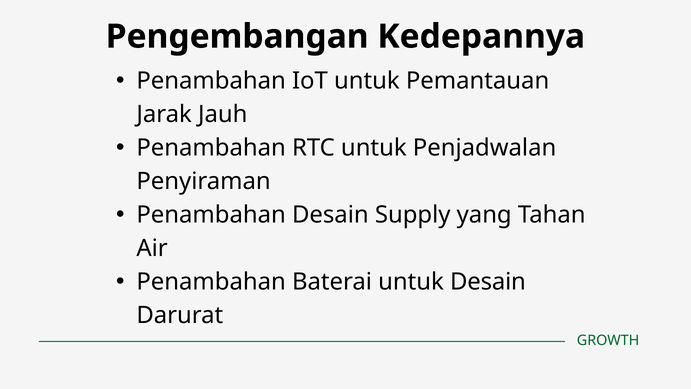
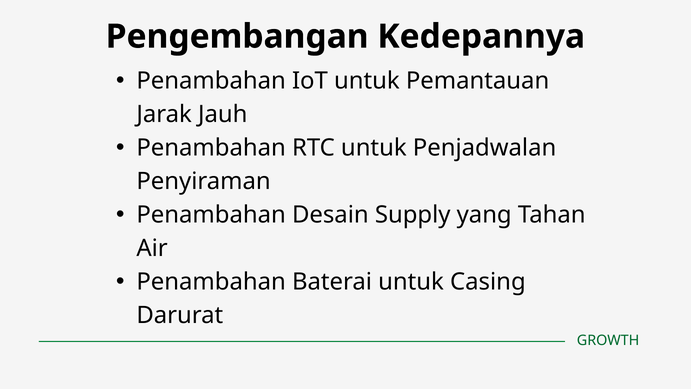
untuk Desain: Desain -> Casing
